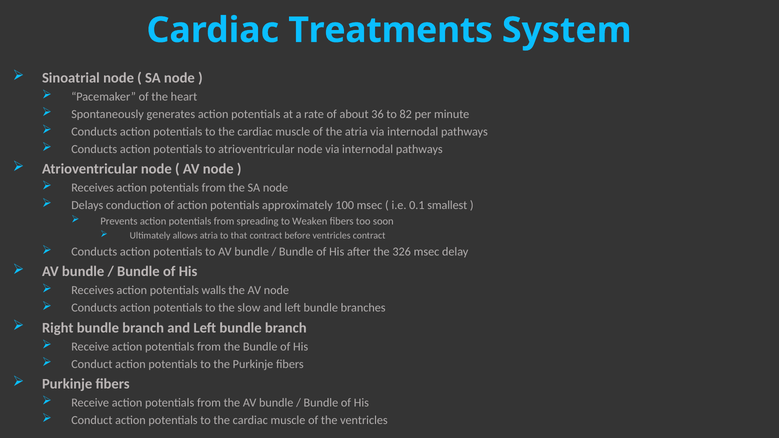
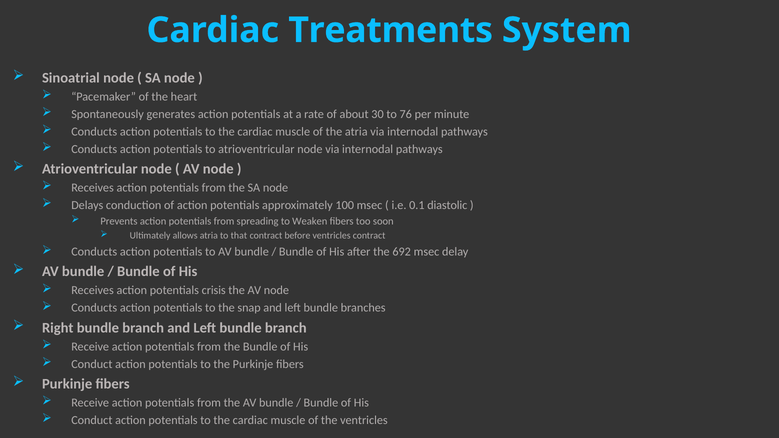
36: 36 -> 30
82: 82 -> 76
smallest: smallest -> diastolic
326: 326 -> 692
walls: walls -> crisis
slow: slow -> snap
